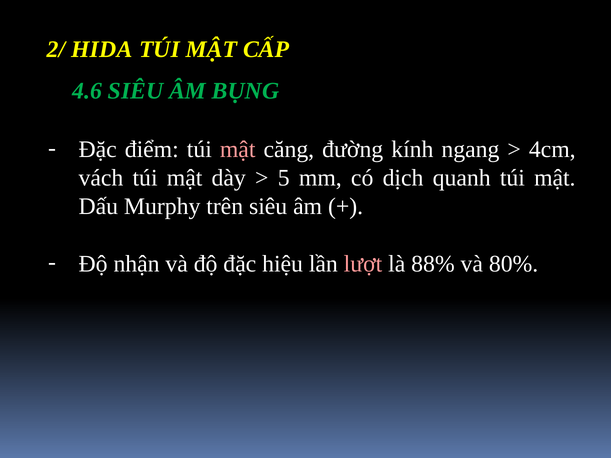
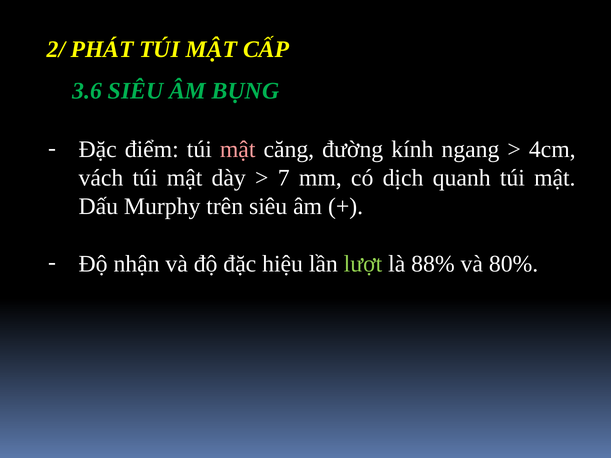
HIDA: HIDA -> PHÁT
4.6: 4.6 -> 3.6
5: 5 -> 7
lượt colour: pink -> light green
